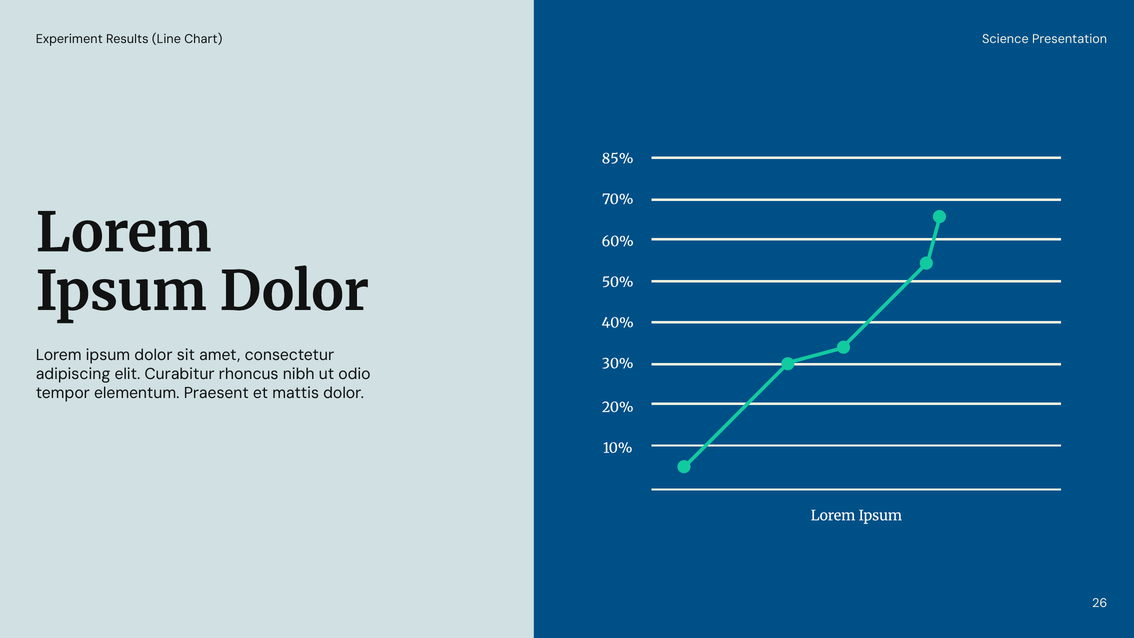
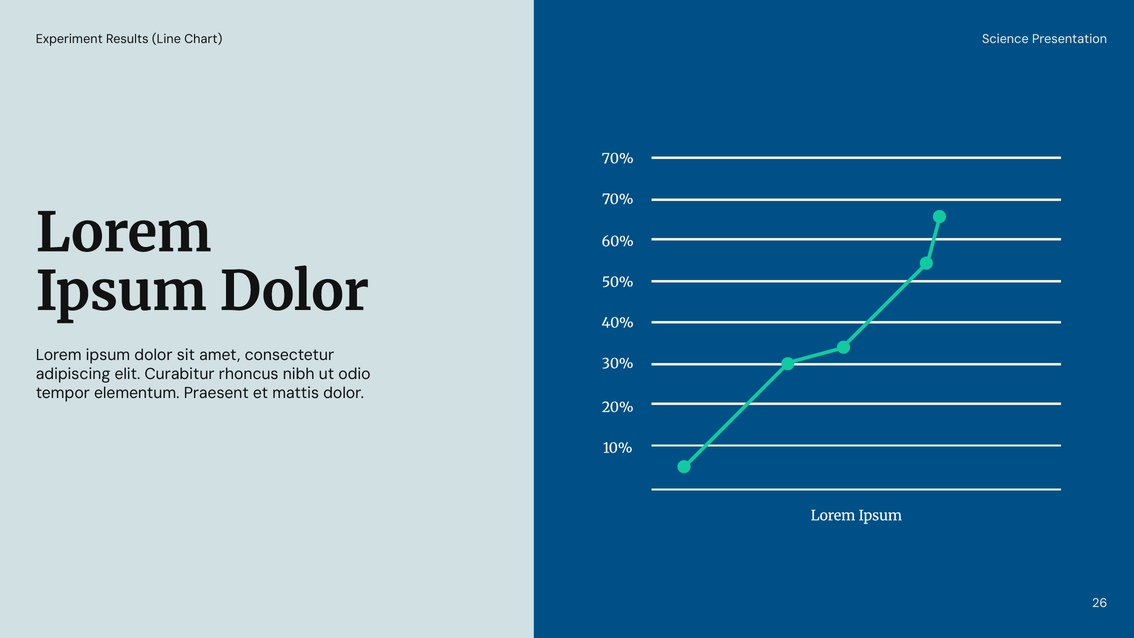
85% at (618, 159): 85% -> 70%
